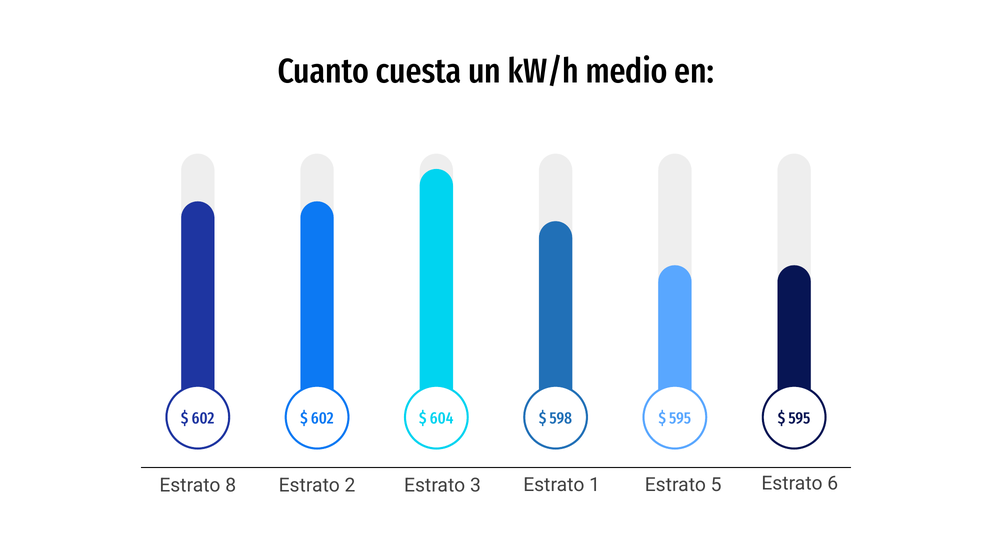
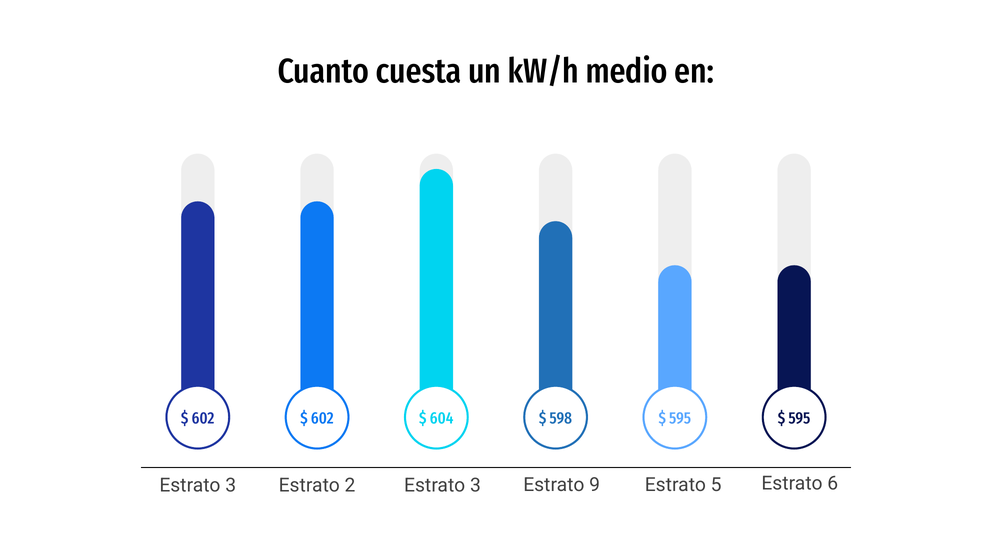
1: 1 -> 9
8 at (231, 485): 8 -> 3
